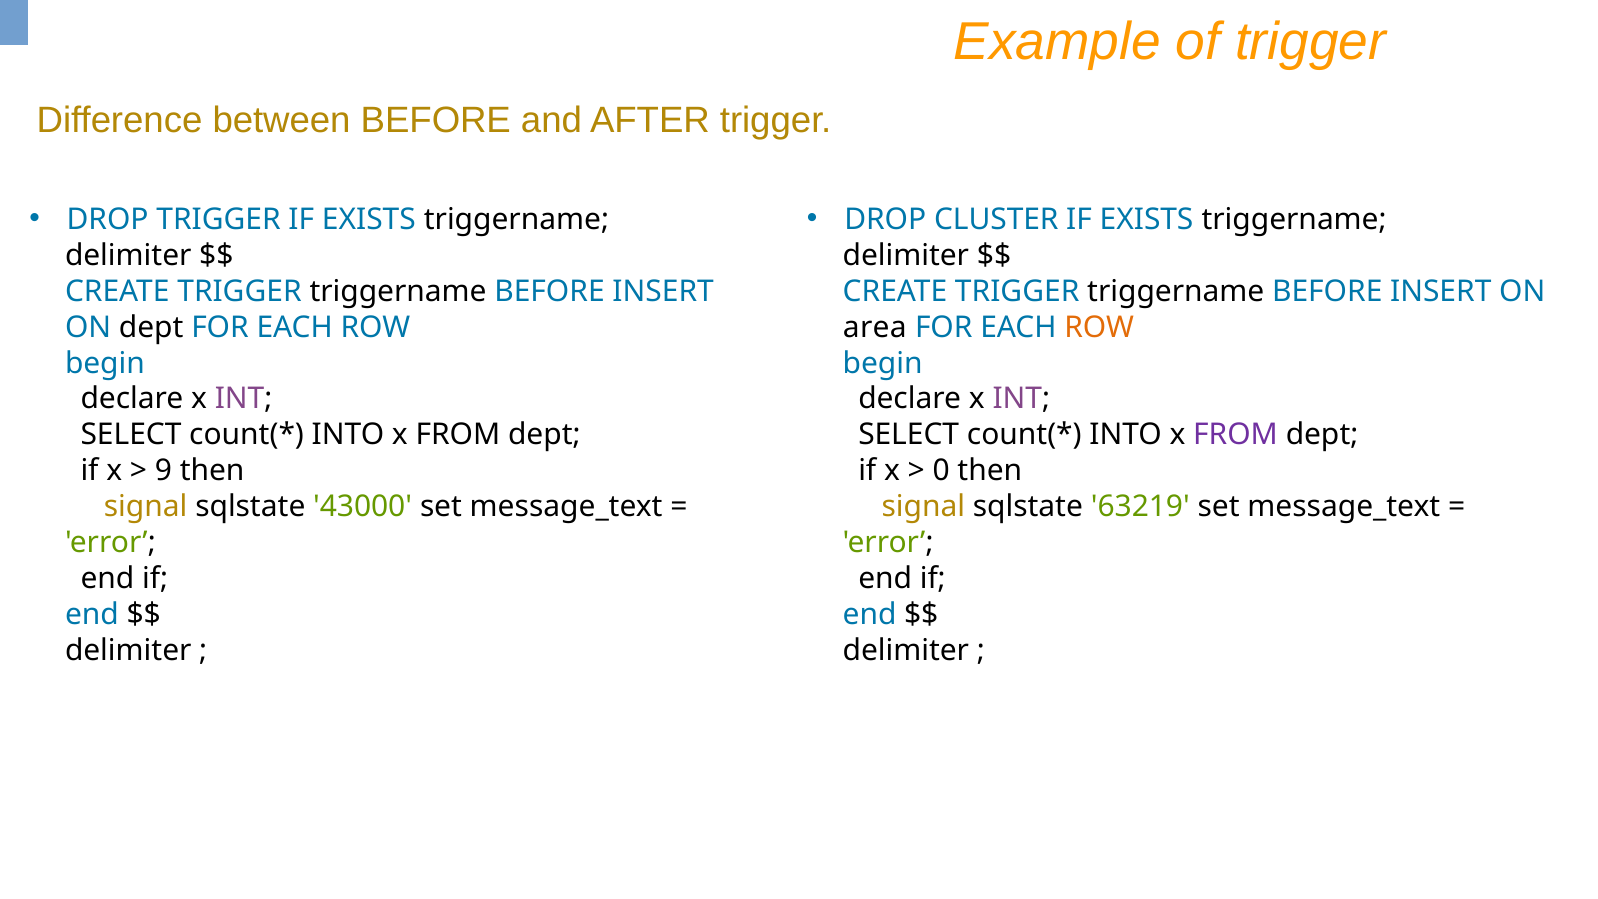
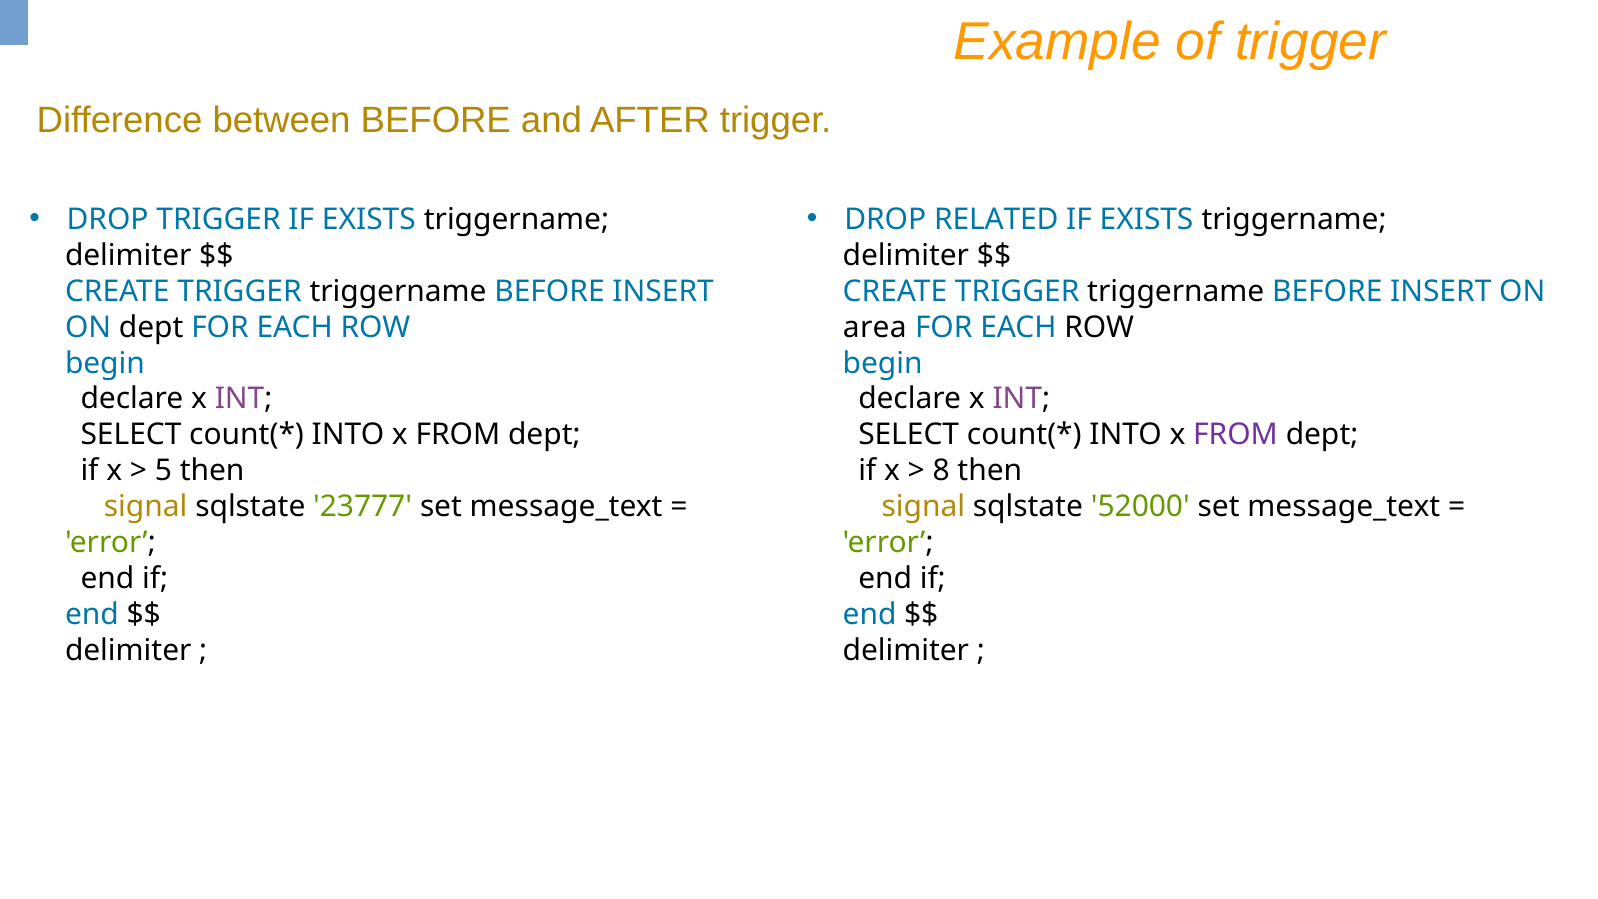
CLUSTER: CLUSTER -> RELATED
ROW at (1099, 327) colour: orange -> black
9: 9 -> 5
0: 0 -> 8
43000: 43000 -> 23777
63219: 63219 -> 52000
